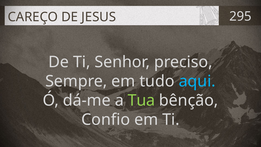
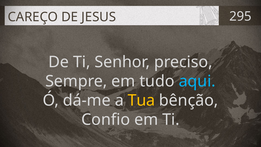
Tua colour: light green -> yellow
